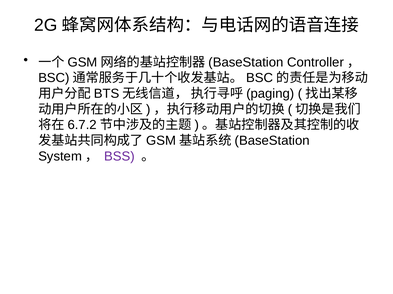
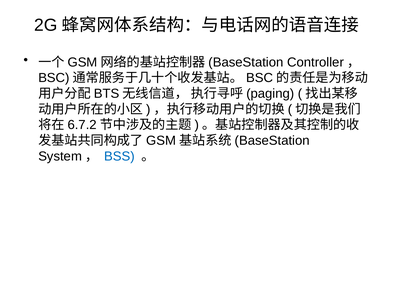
BSS colour: purple -> blue
